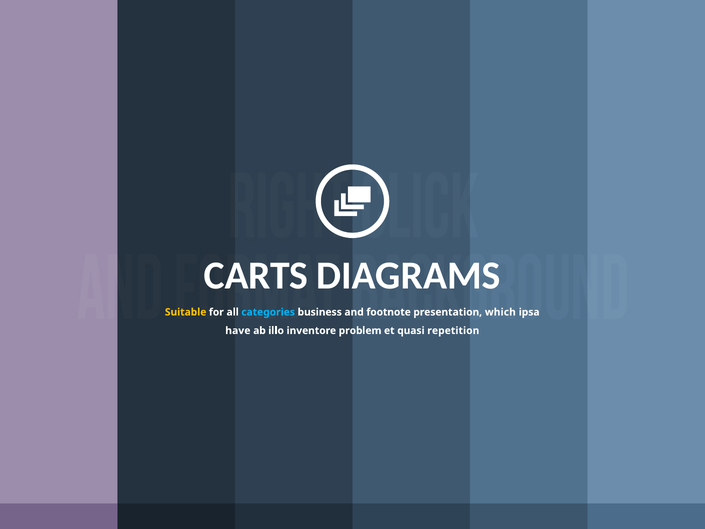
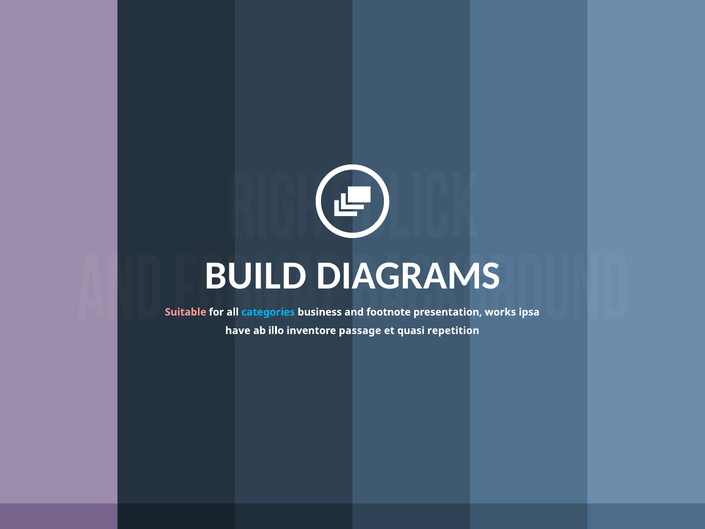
CARTS: CARTS -> BUILD
Suitable colour: yellow -> pink
which: which -> works
problem: problem -> passage
